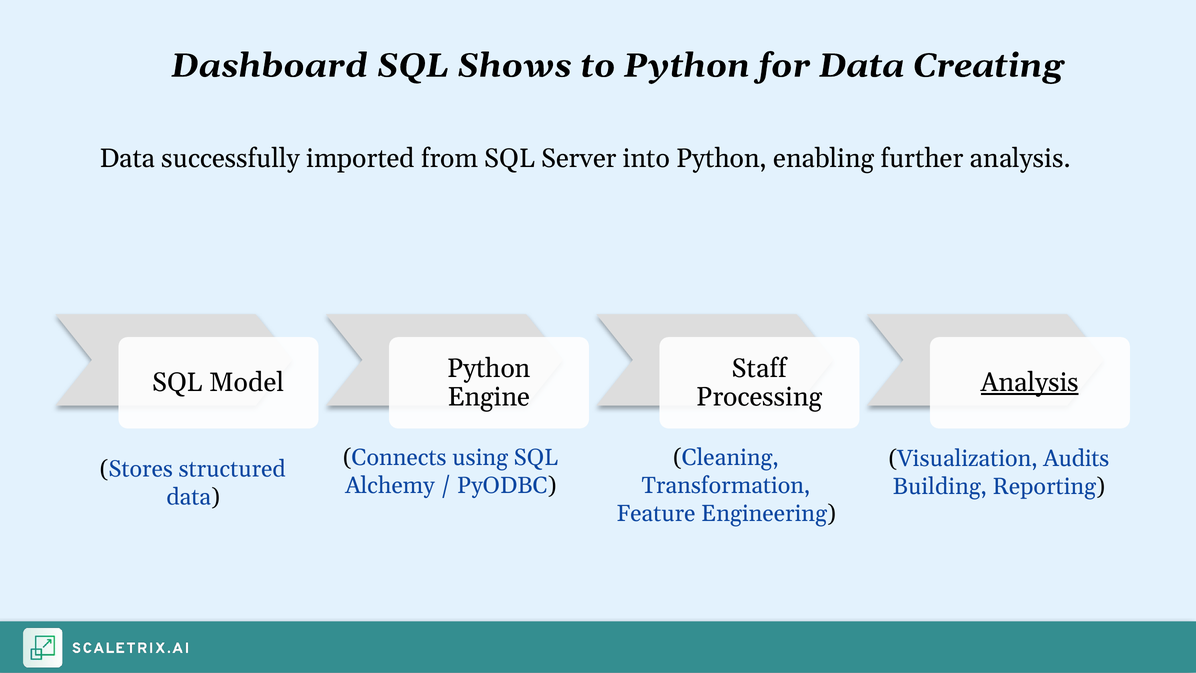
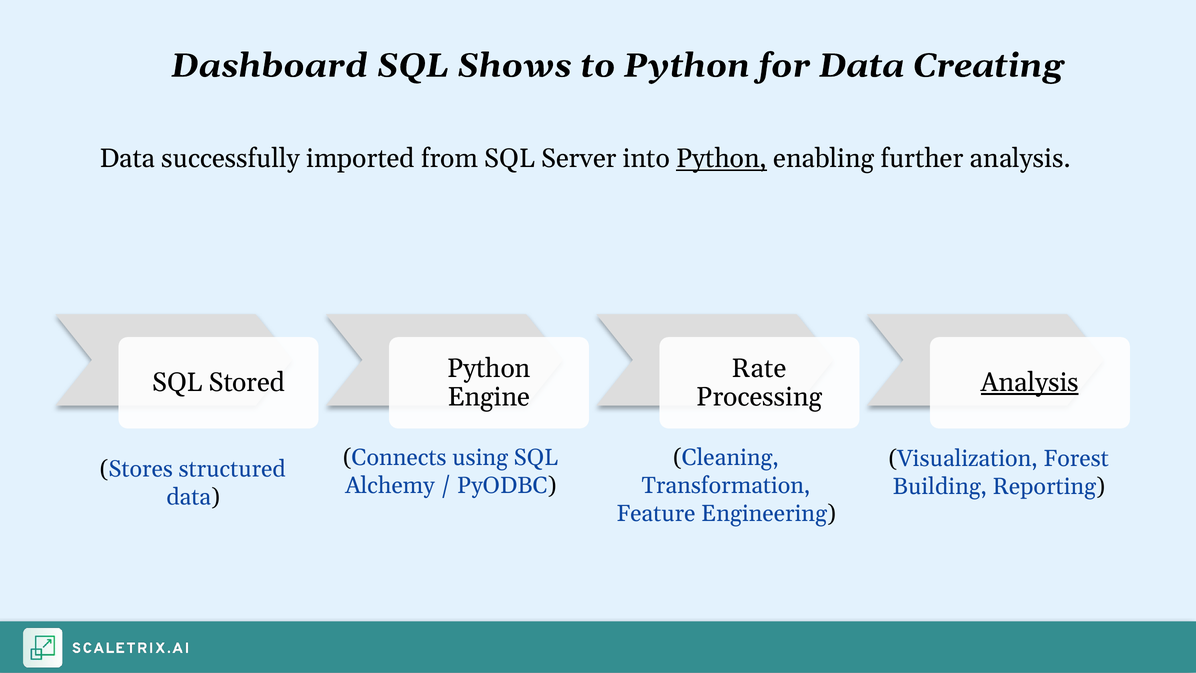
Python at (722, 159) underline: none -> present
Staff: Staff -> Rate
Model: Model -> Stored
Audits: Audits -> Forest
